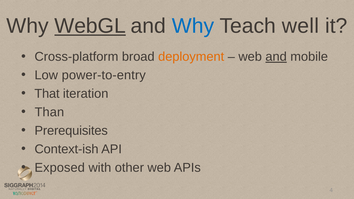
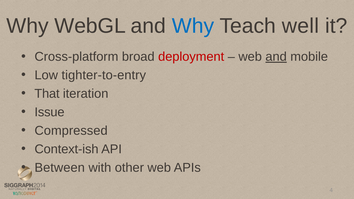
WebGL underline: present -> none
deployment colour: orange -> red
power-to-entry: power-to-entry -> tighter-to-entry
Than: Than -> Issue
Prerequisites: Prerequisites -> Compressed
Exposed: Exposed -> Between
